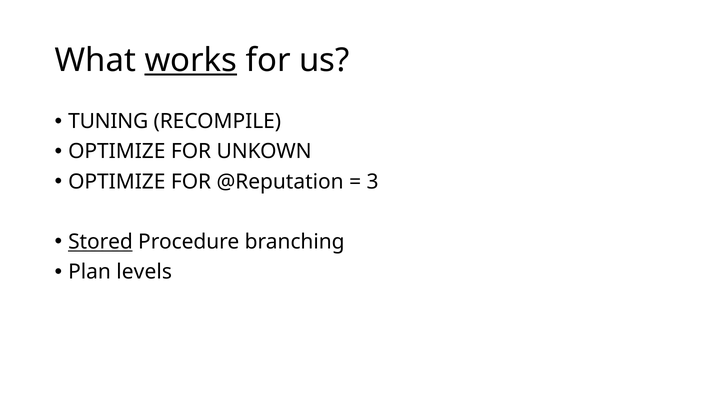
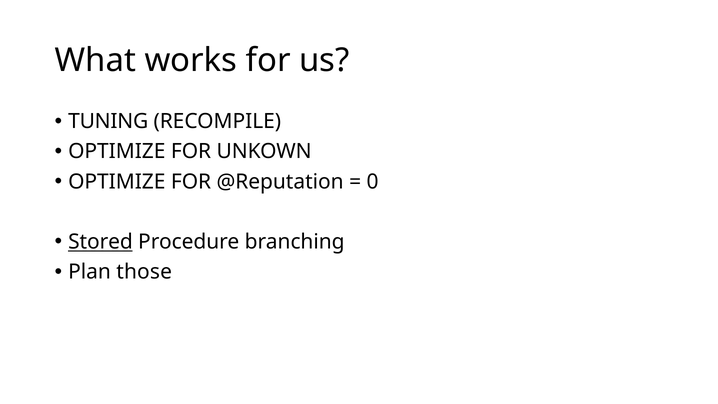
works underline: present -> none
3: 3 -> 0
levels: levels -> those
